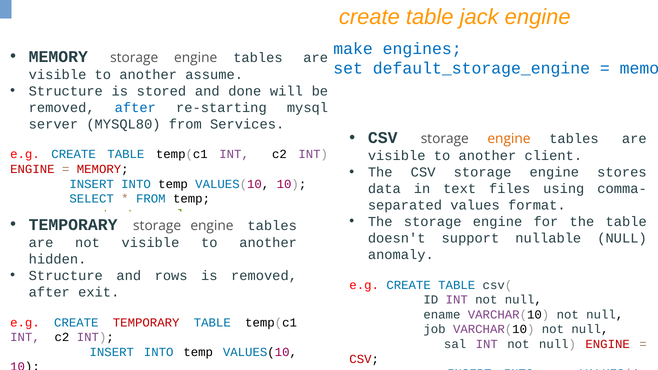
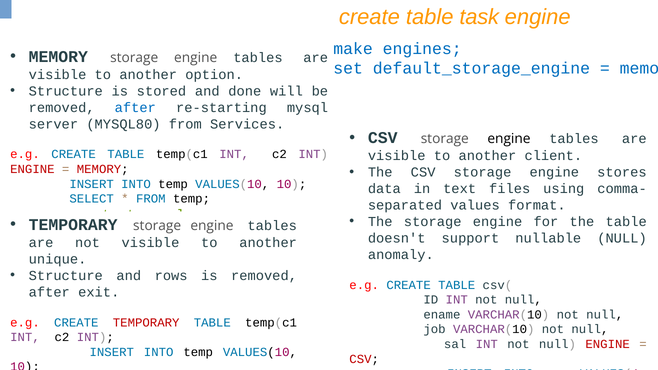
jack: jack -> task
assume: assume -> option
engine at (509, 139) colour: orange -> black
hidden: hidden -> unique
